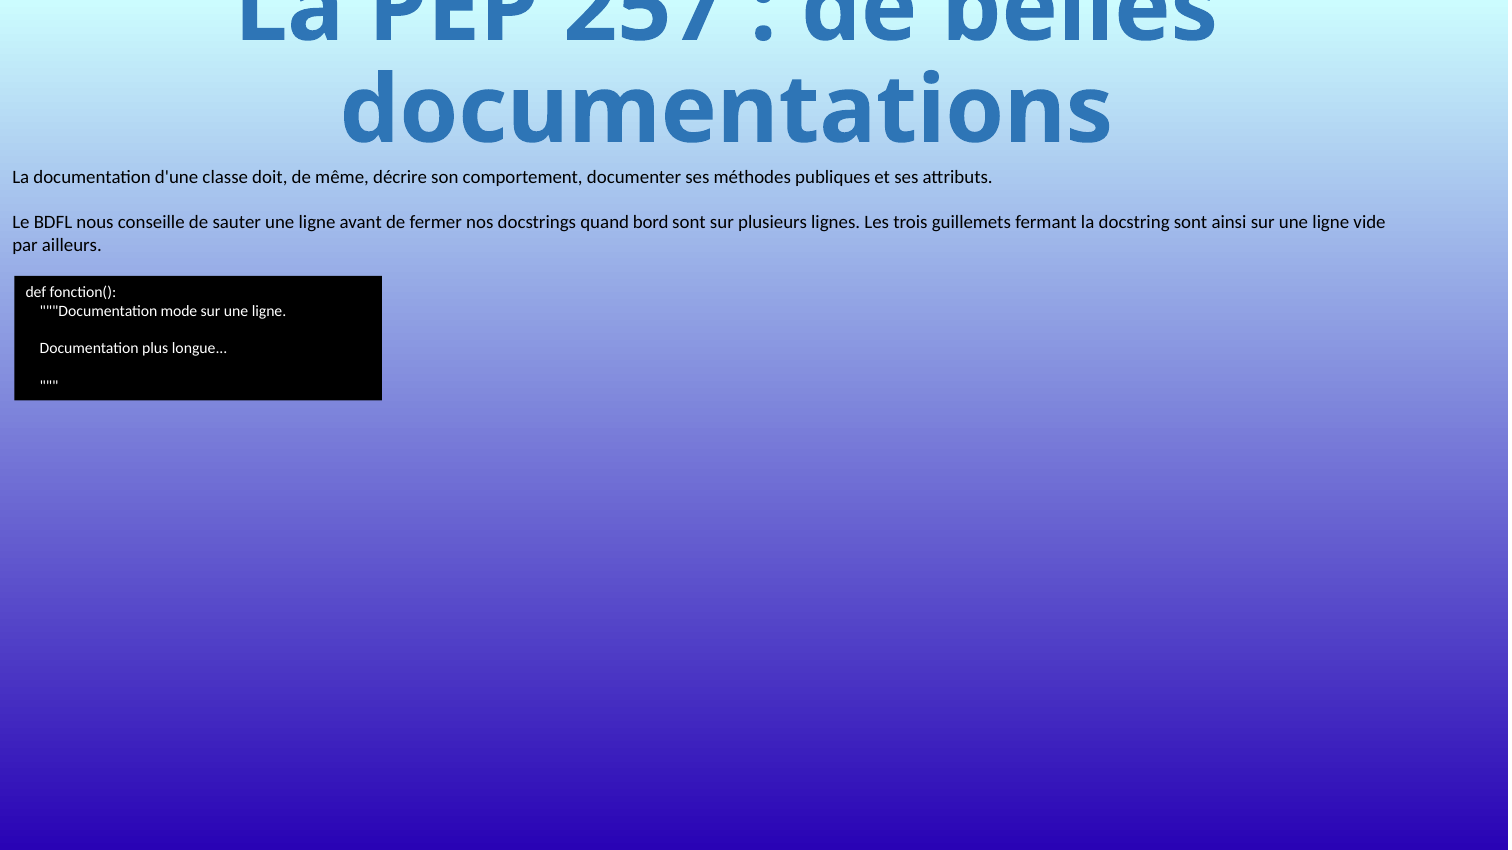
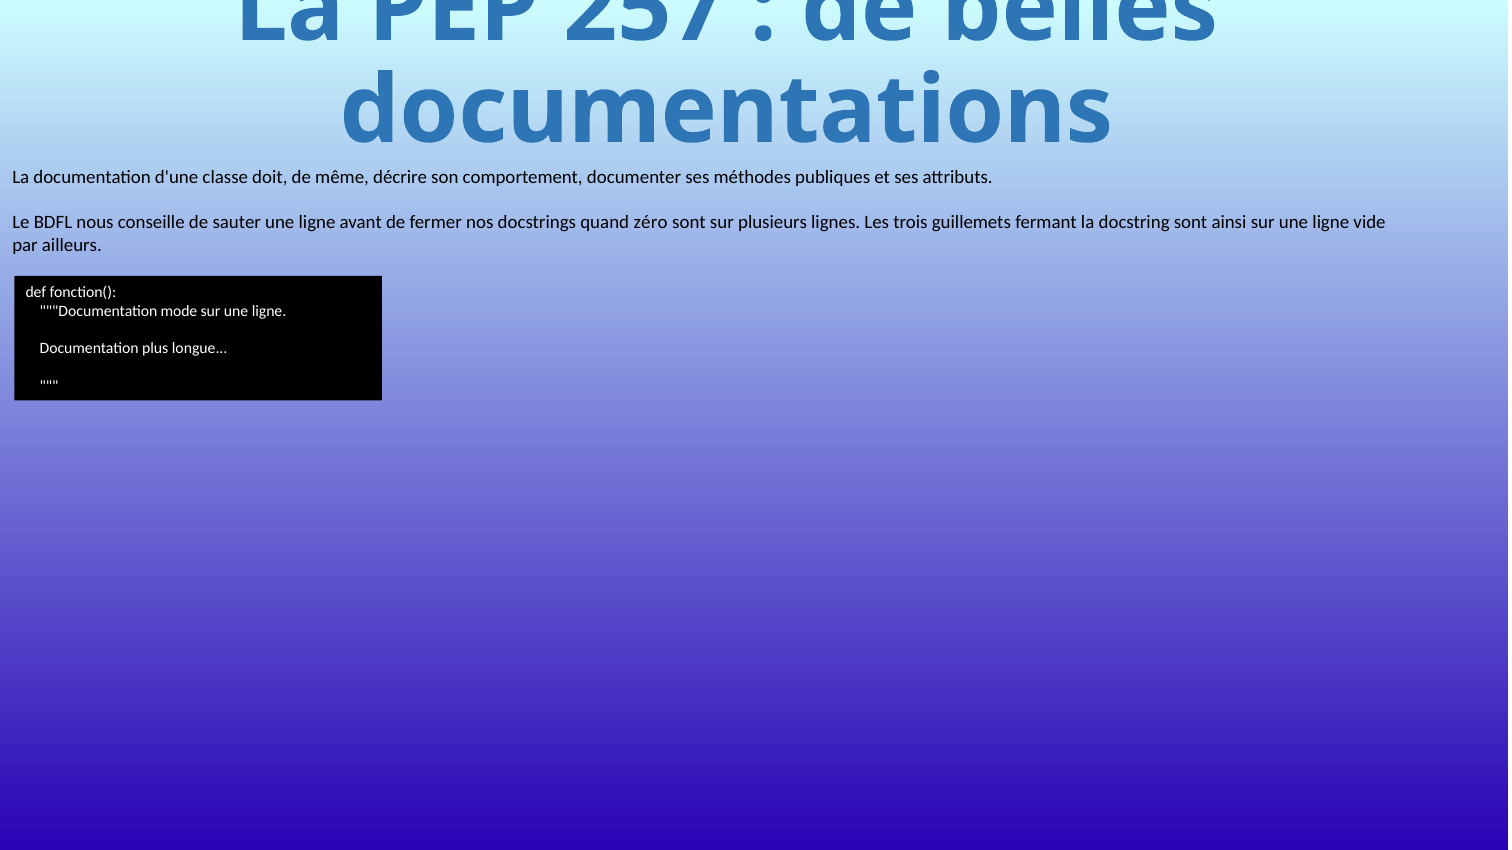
bord: bord -> zéro
